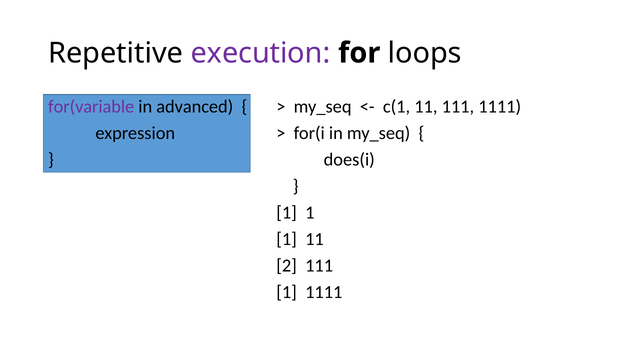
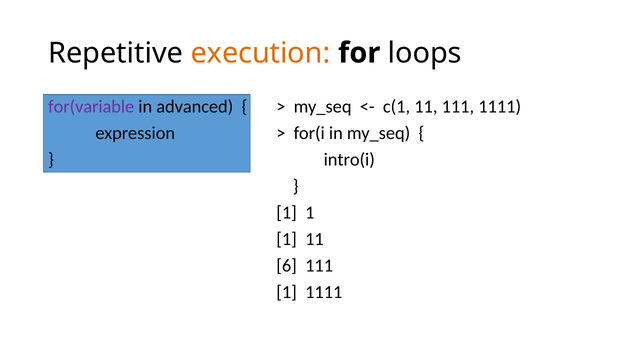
execution colour: purple -> orange
does(i: does(i -> intro(i
2: 2 -> 6
